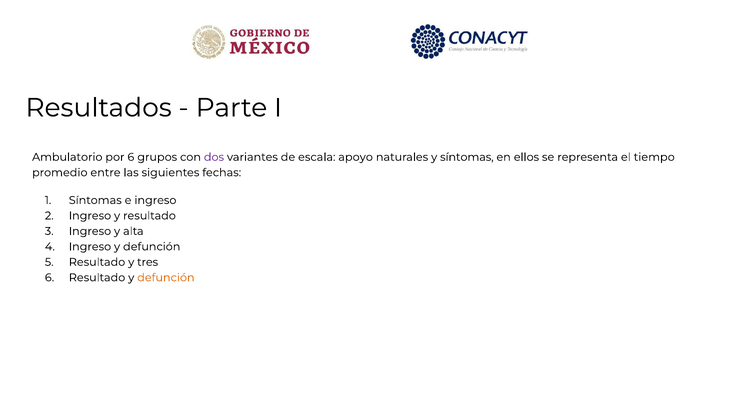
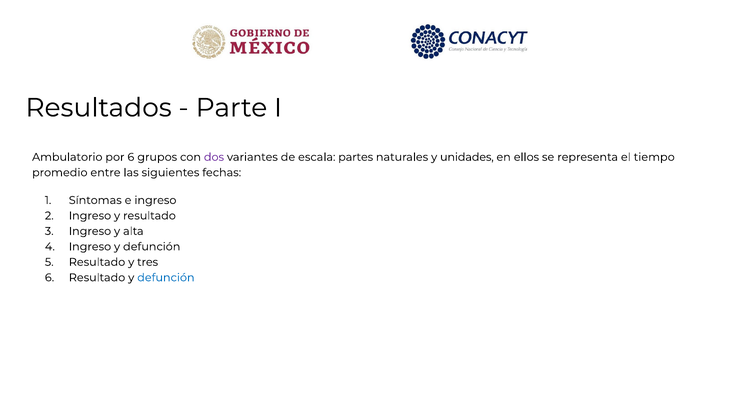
apoyo: apoyo -> partes
y síntomas: síntomas -> unidades
defunción at (166, 278) colour: orange -> blue
